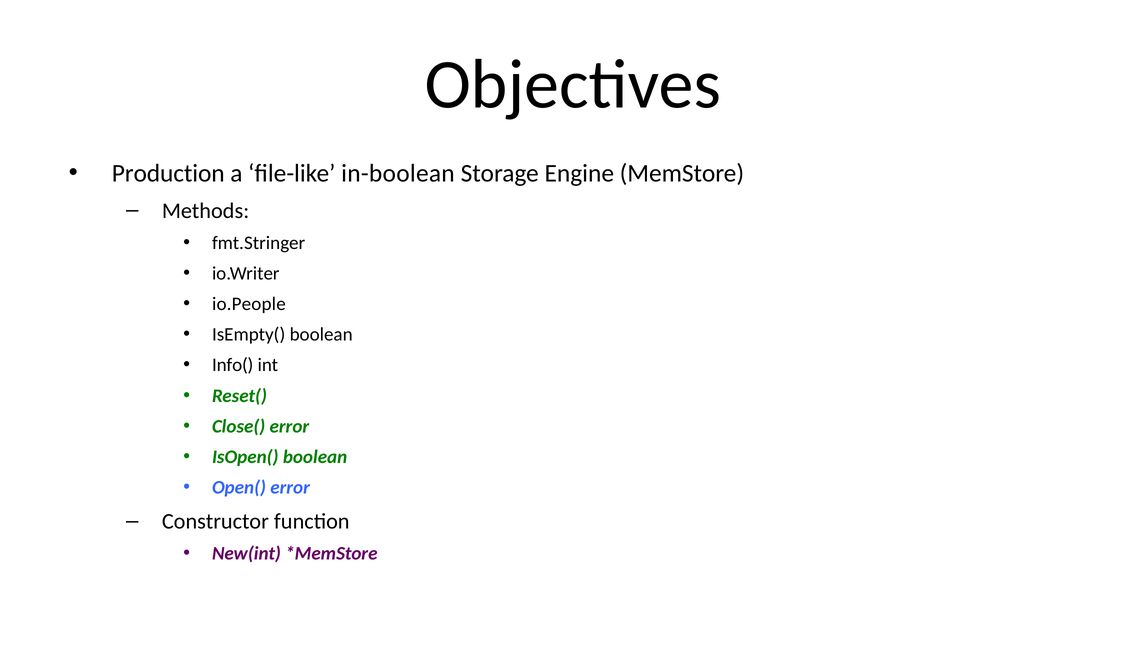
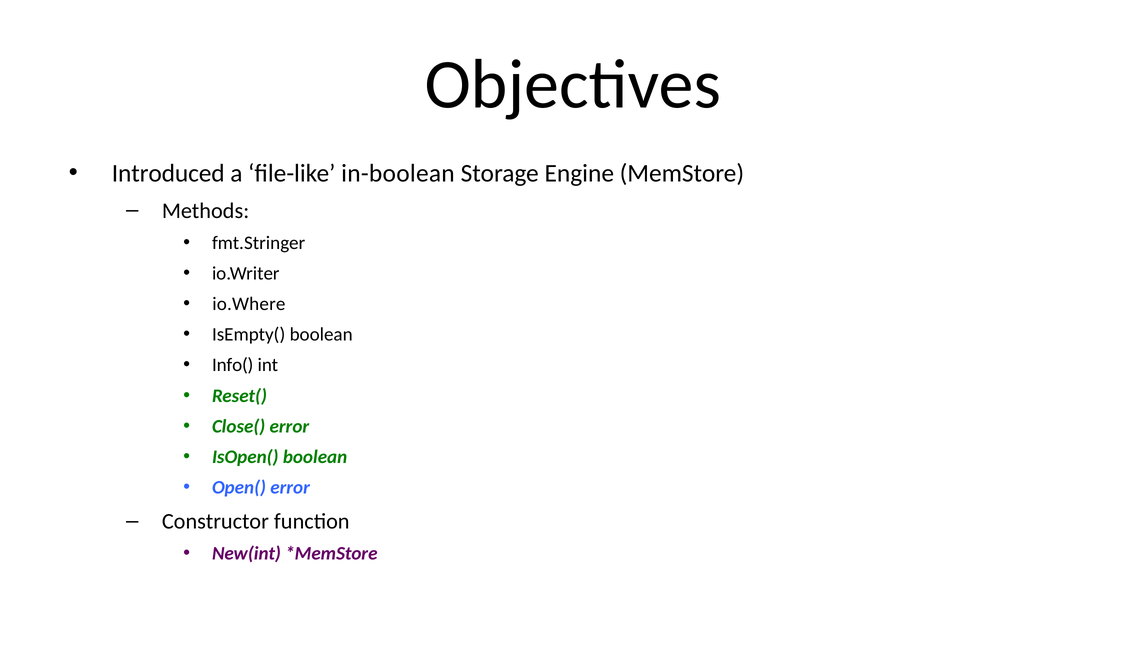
Production: Production -> Introduced
io.People: io.People -> io.Where
